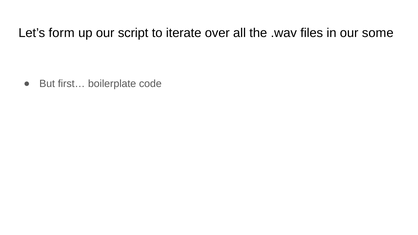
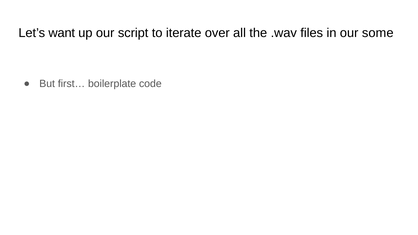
form: form -> want
